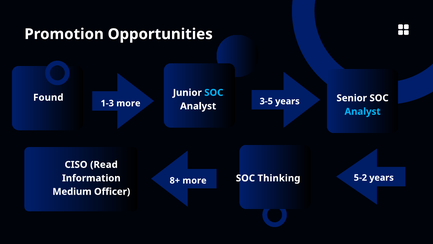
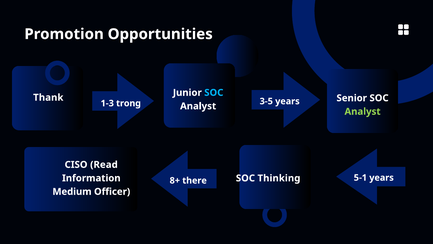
Found: Found -> Thank
1-3 more: more -> trong
Analyst at (363, 111) colour: light blue -> light green
5-2: 5-2 -> 5-1
8+ more: more -> there
